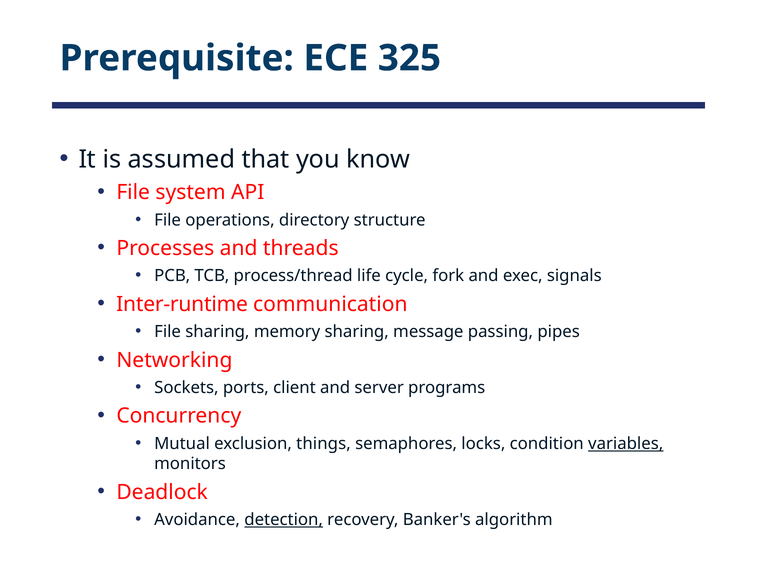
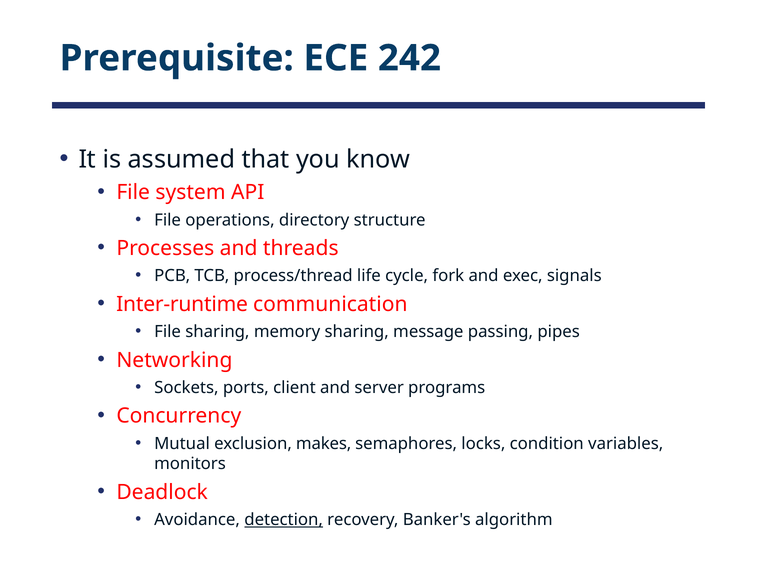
325: 325 -> 242
things: things -> makes
variables underline: present -> none
